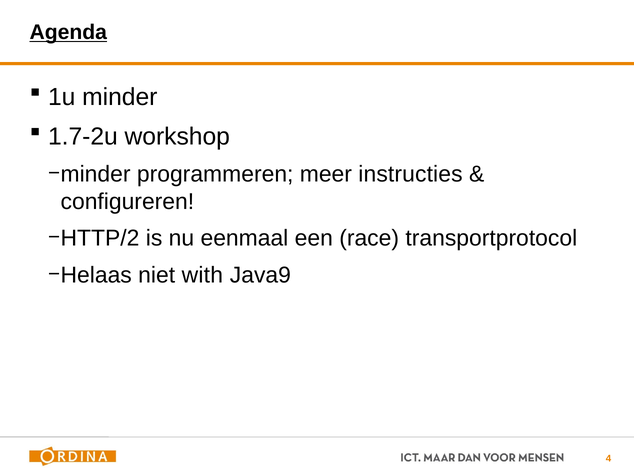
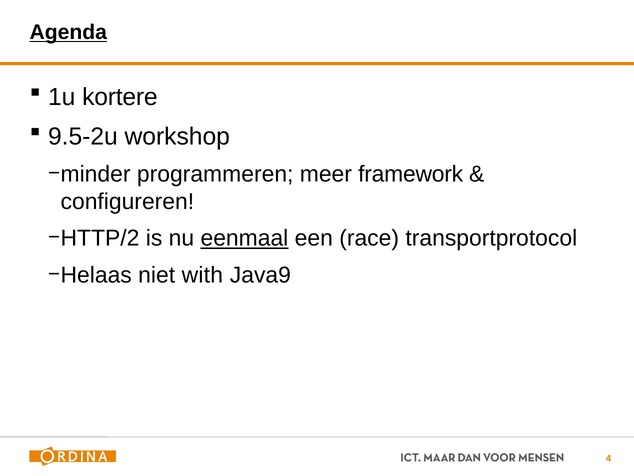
minder: minder -> kortere
1.7-2u: 1.7-2u -> 9.5-2u
instructies: instructies -> framework
eenmaal underline: none -> present
